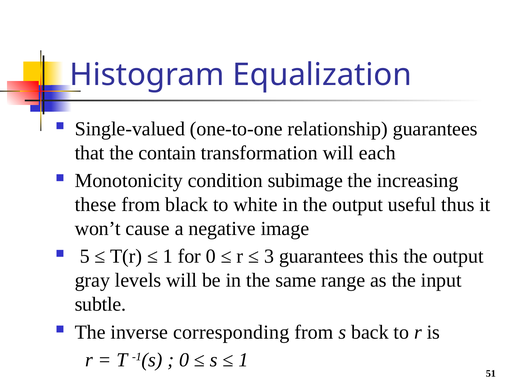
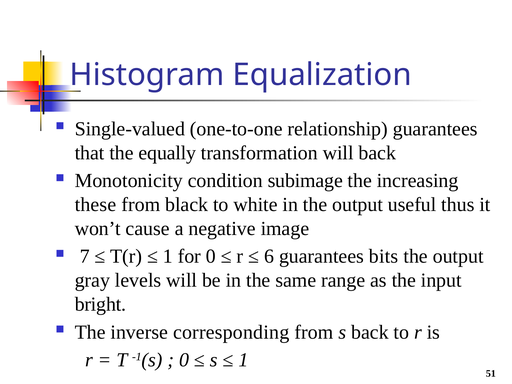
contain: contain -> equally
will each: each -> back
5: 5 -> 7
3: 3 -> 6
this: this -> bits
subtle: subtle -> bright
